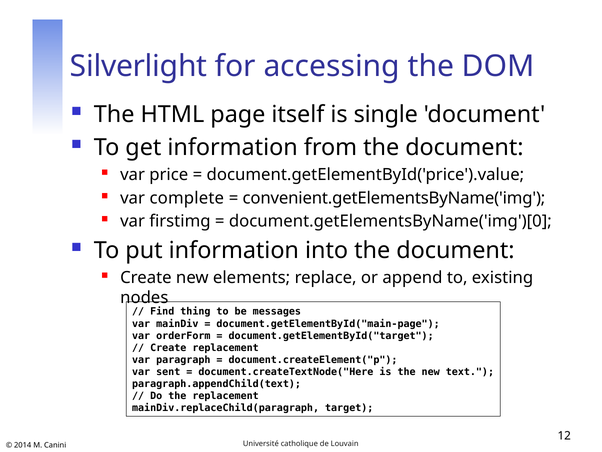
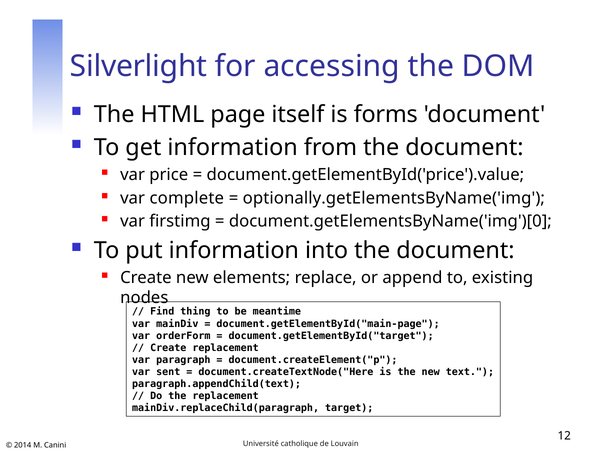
single: single -> forms
convenient.getElementsByName('img: convenient.getElementsByName('img -> optionally.getElementsByName('img
messages: messages -> meantime
